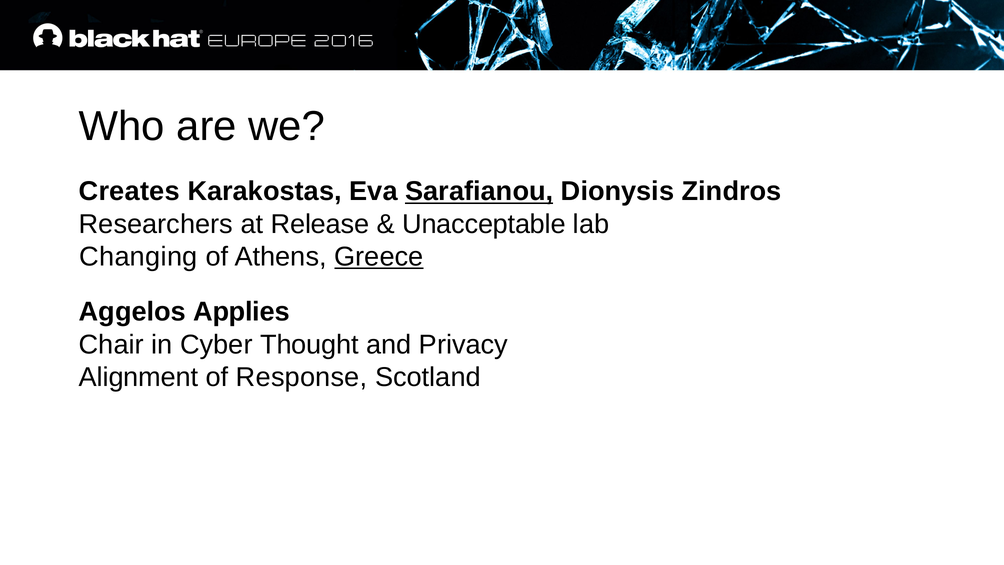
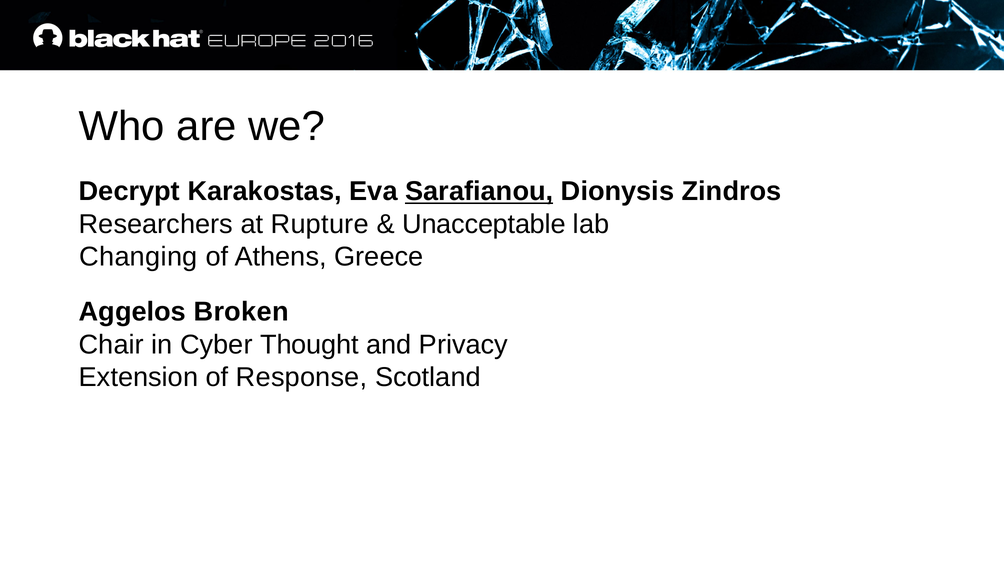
Creates: Creates -> Decrypt
Release: Release -> Rupture
Greece underline: present -> none
Applies: Applies -> Broken
Alignment: Alignment -> Extension
